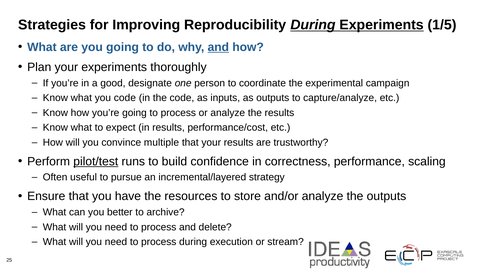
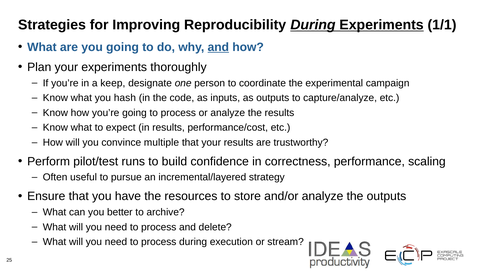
1/5: 1/5 -> 1/1
good: good -> keep
you code: code -> hash
pilot/test underline: present -> none
